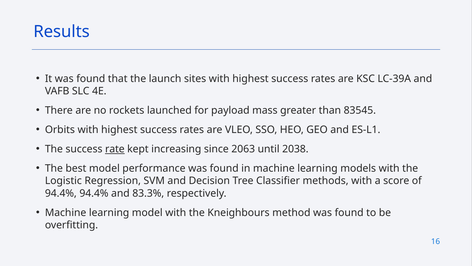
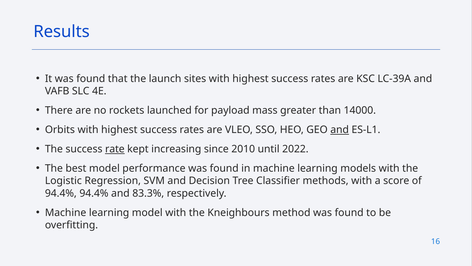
83545: 83545 -> 14000
and at (340, 130) underline: none -> present
2063: 2063 -> 2010
2038: 2038 -> 2022
